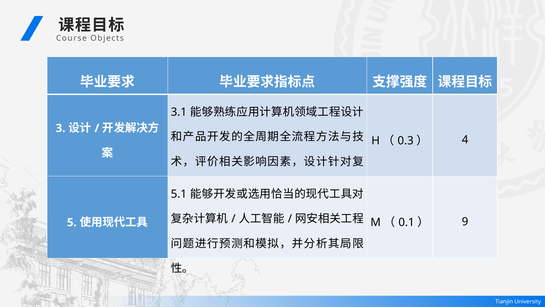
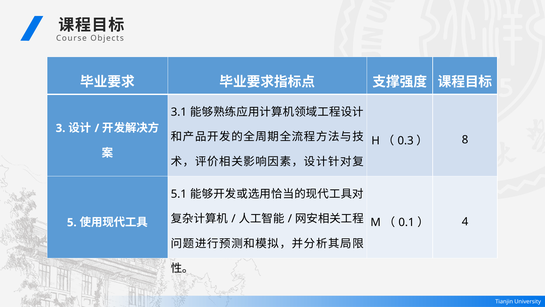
4: 4 -> 8
9: 9 -> 4
